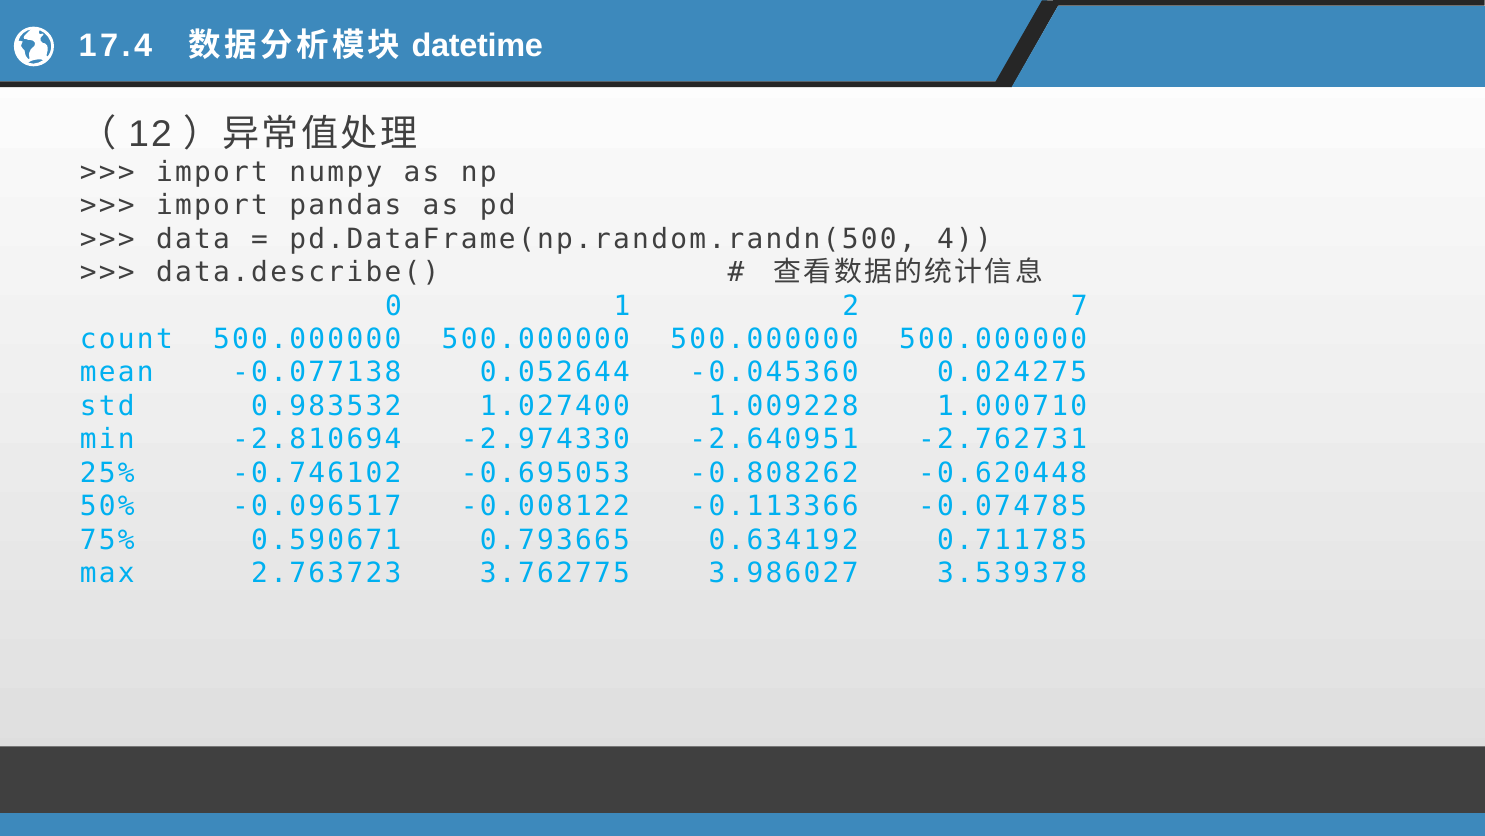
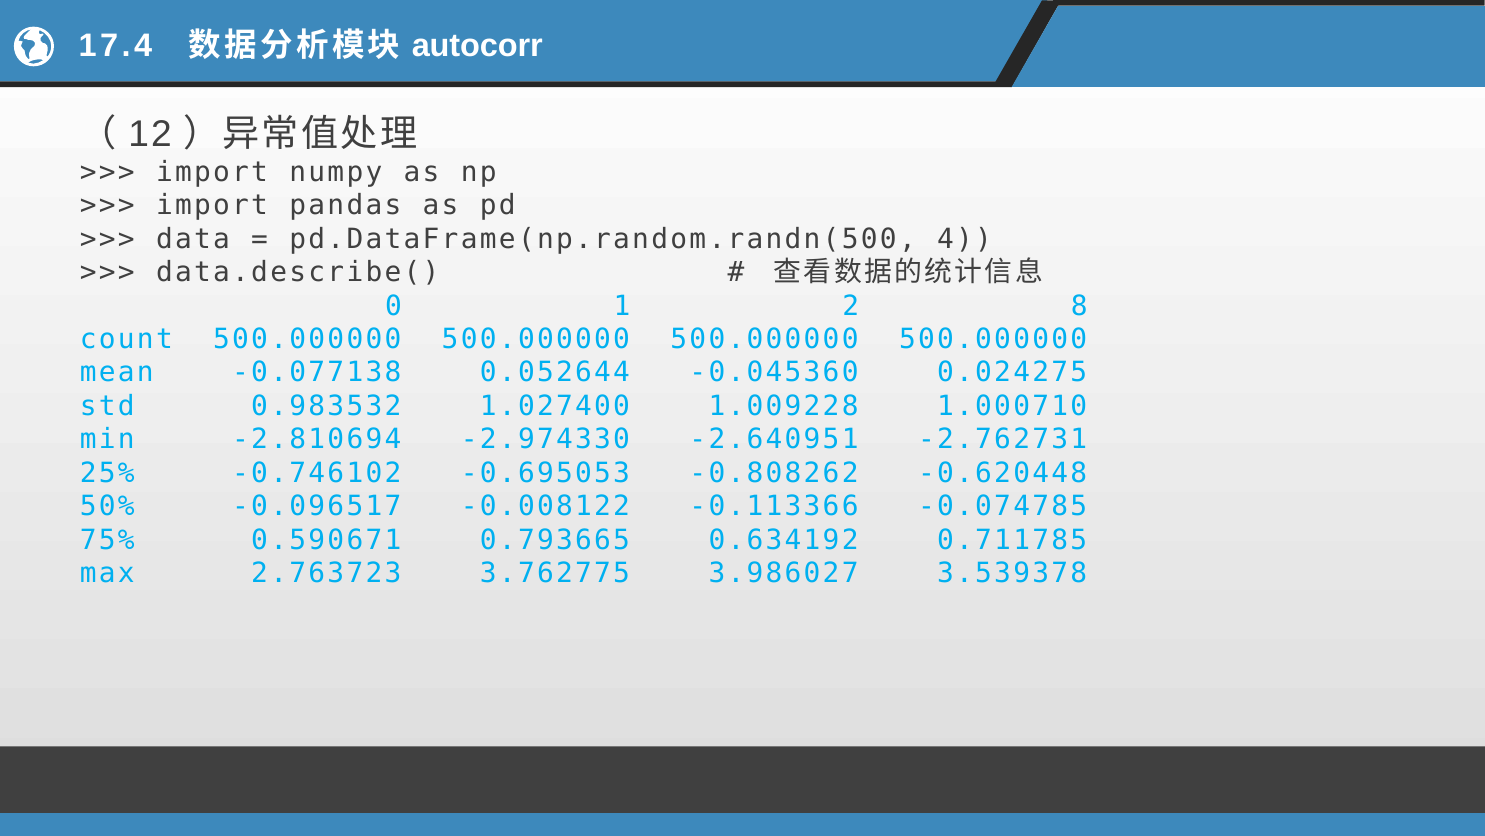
datetime: datetime -> autocorr
7: 7 -> 8
